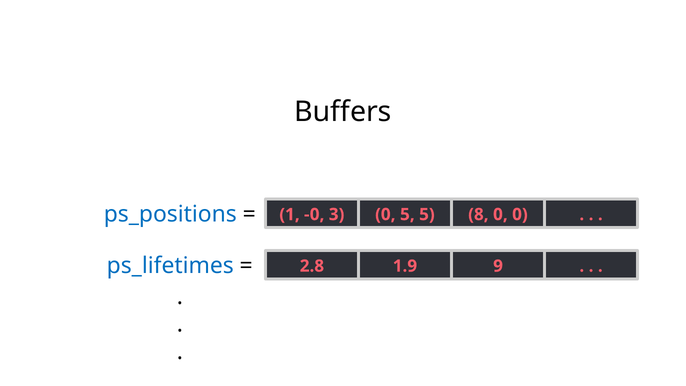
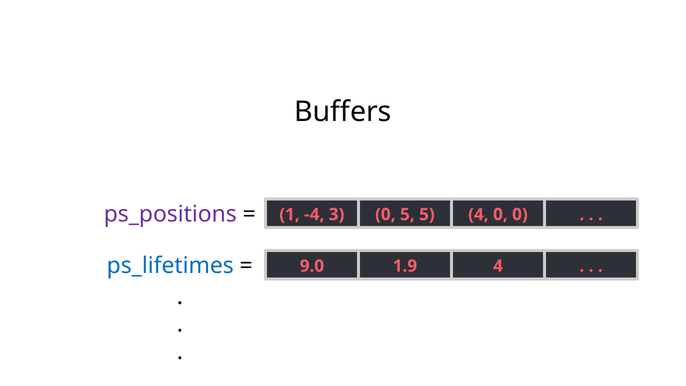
ps_positions colour: blue -> purple
-0: -0 -> -4
5 8: 8 -> 4
2.8: 2.8 -> 9.0
1.9 9: 9 -> 4
